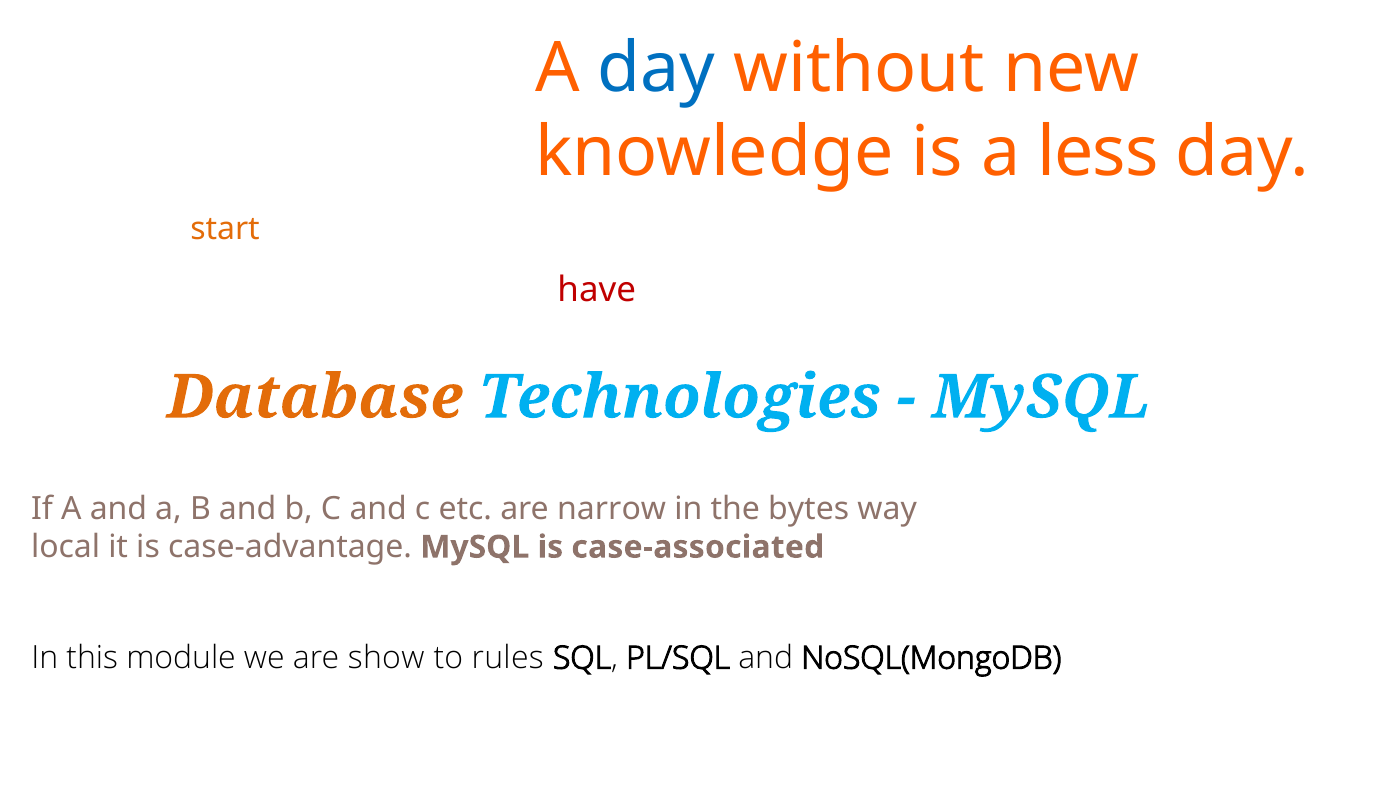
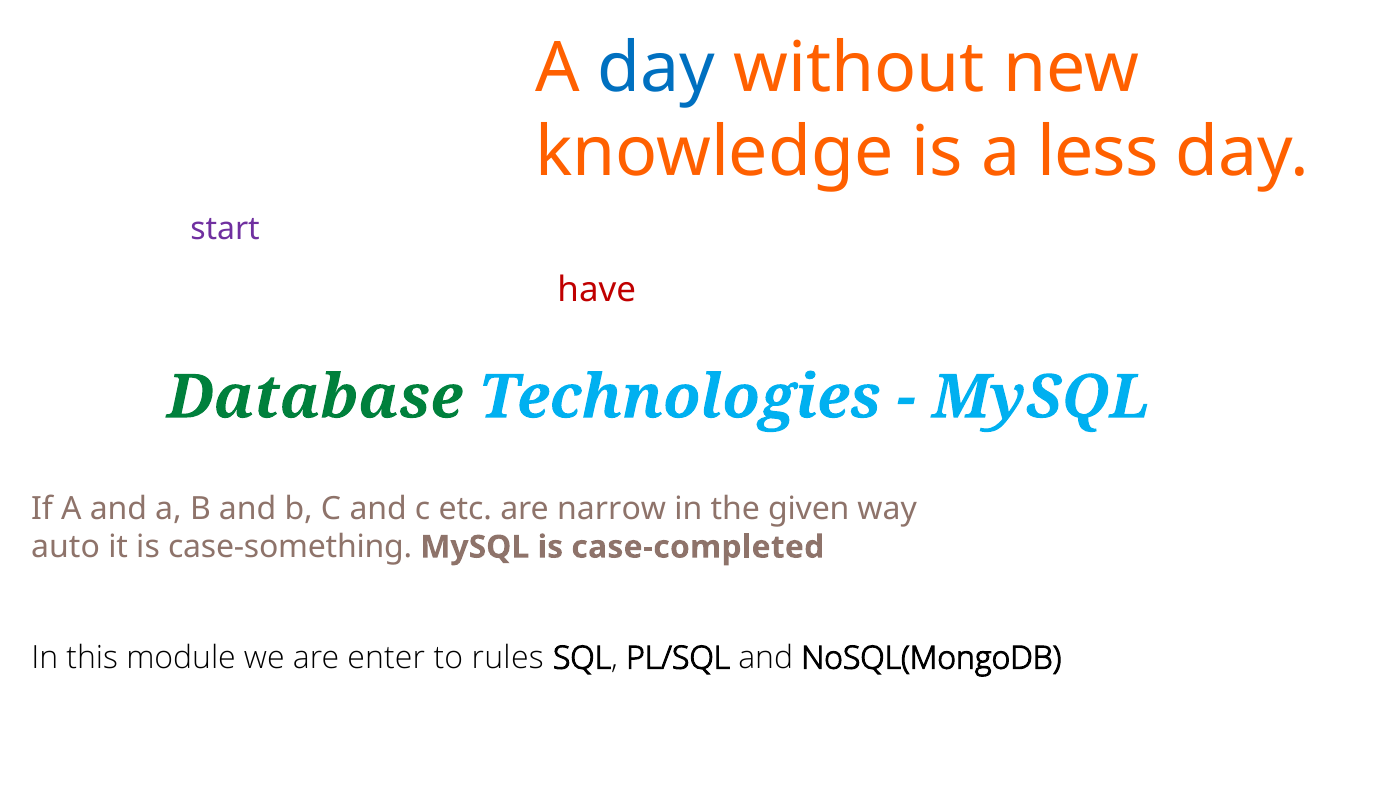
start colour: orange -> purple
Database colour: orange -> green
bytes: bytes -> given
local: local -> auto
case-advantage: case-advantage -> case-something
case-associated: case-associated -> case-completed
show: show -> enter
